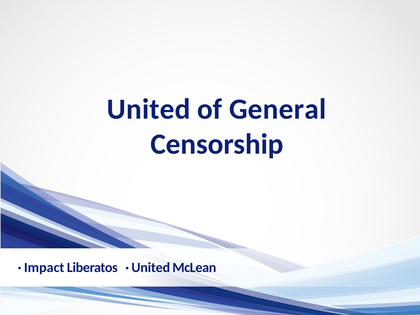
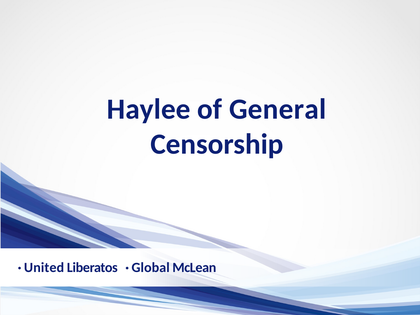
United at (149, 109): United -> Haylee
Impact: Impact -> United
United at (151, 267): United -> Global
